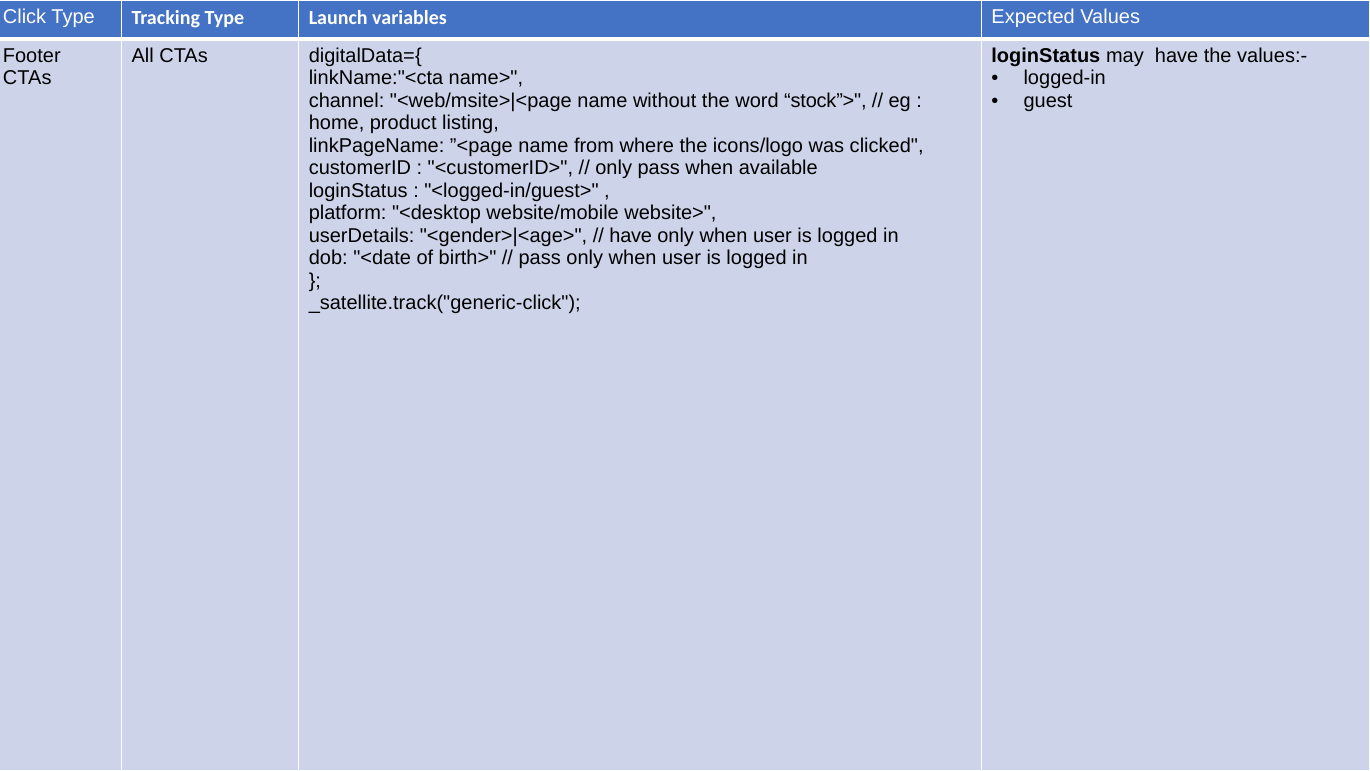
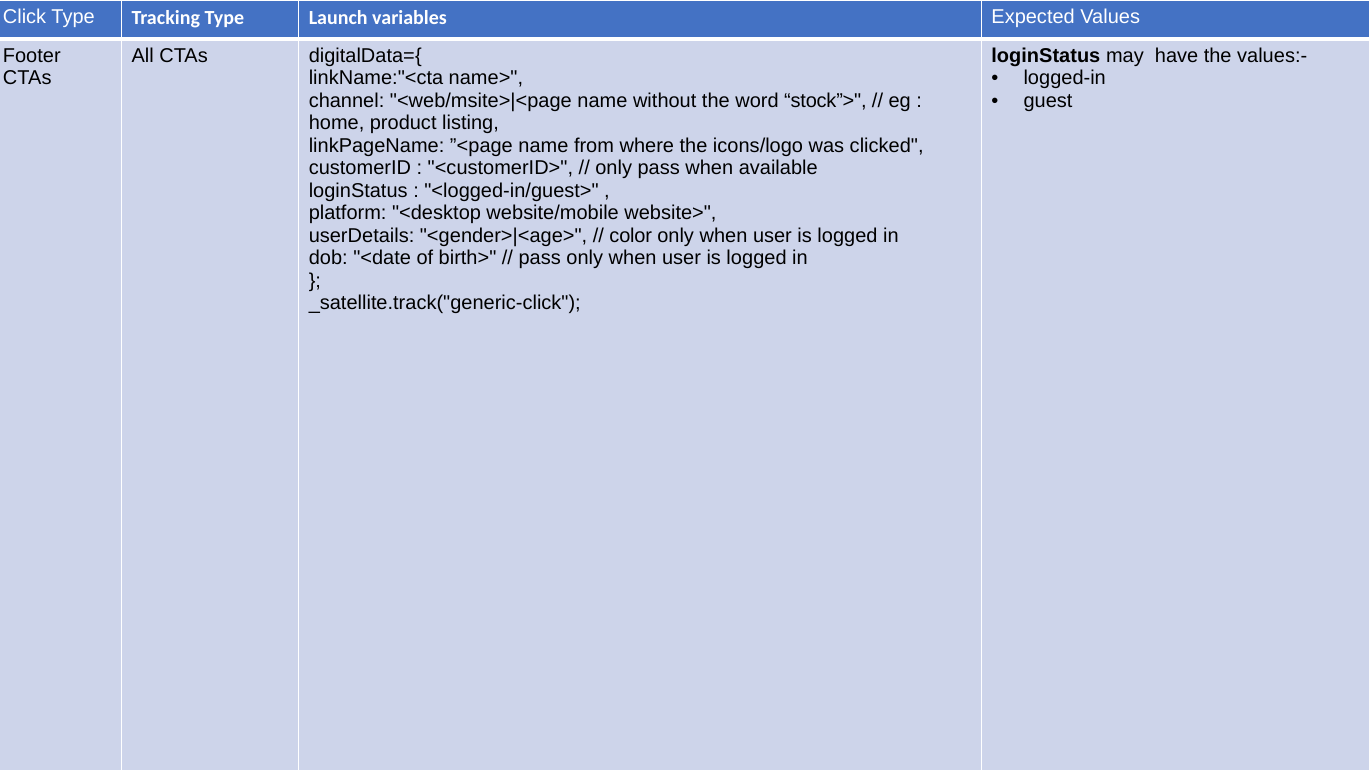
have at (631, 235): have -> color
